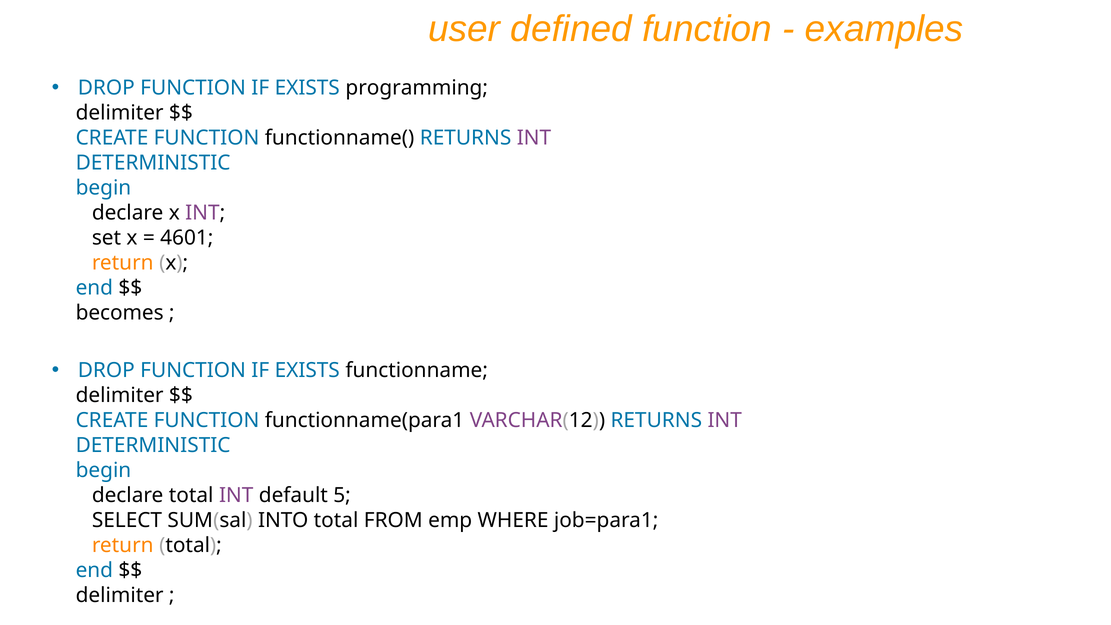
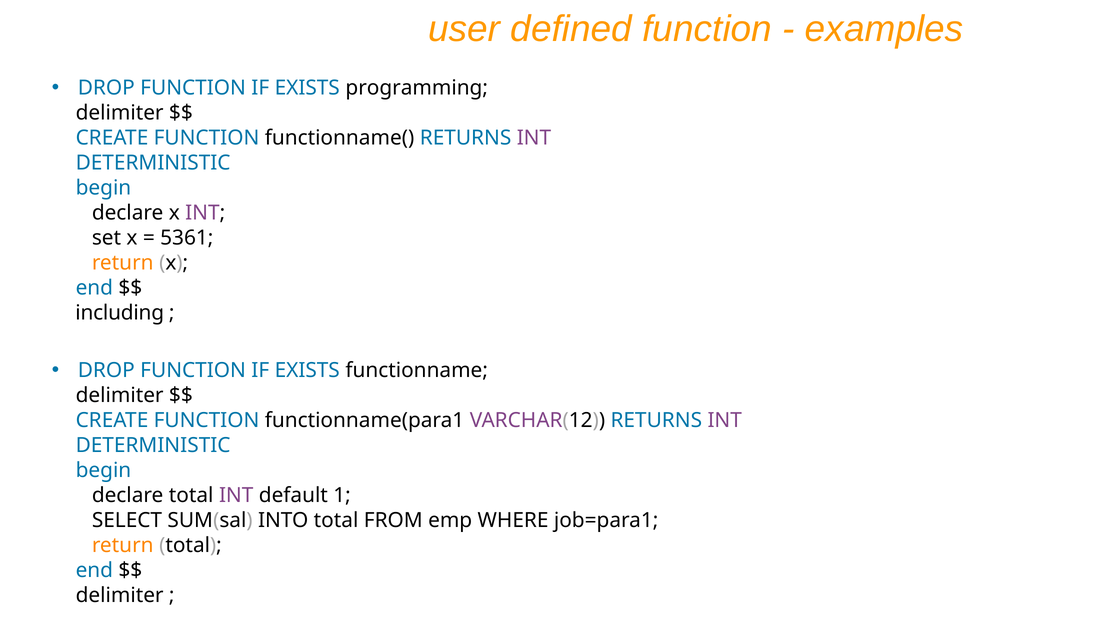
4601: 4601 -> 5361
becomes: becomes -> including
5: 5 -> 1
